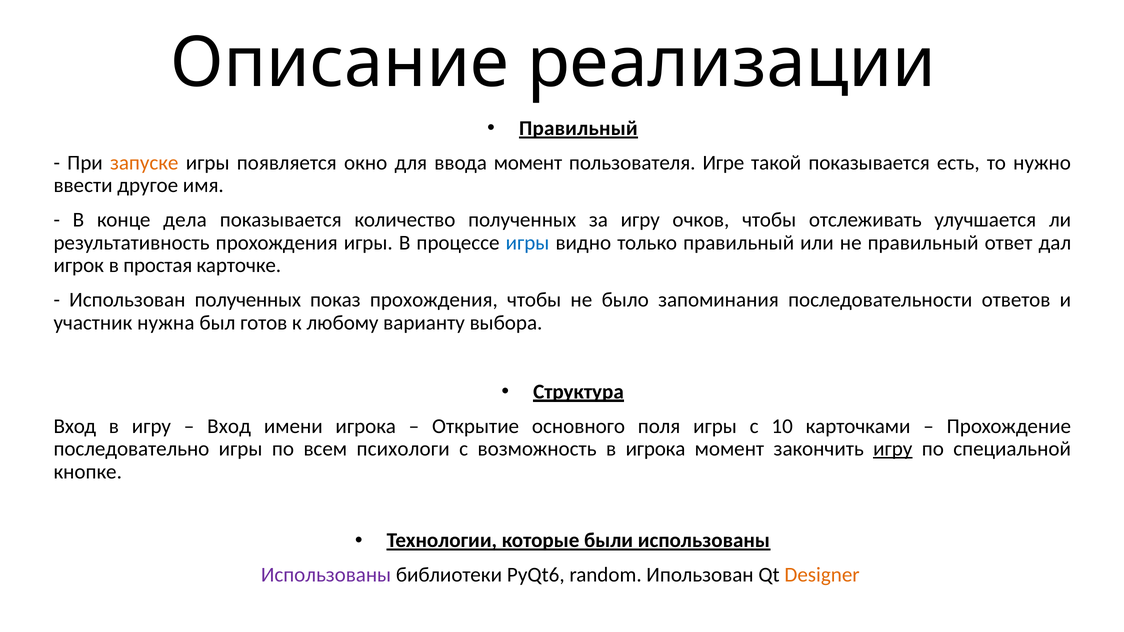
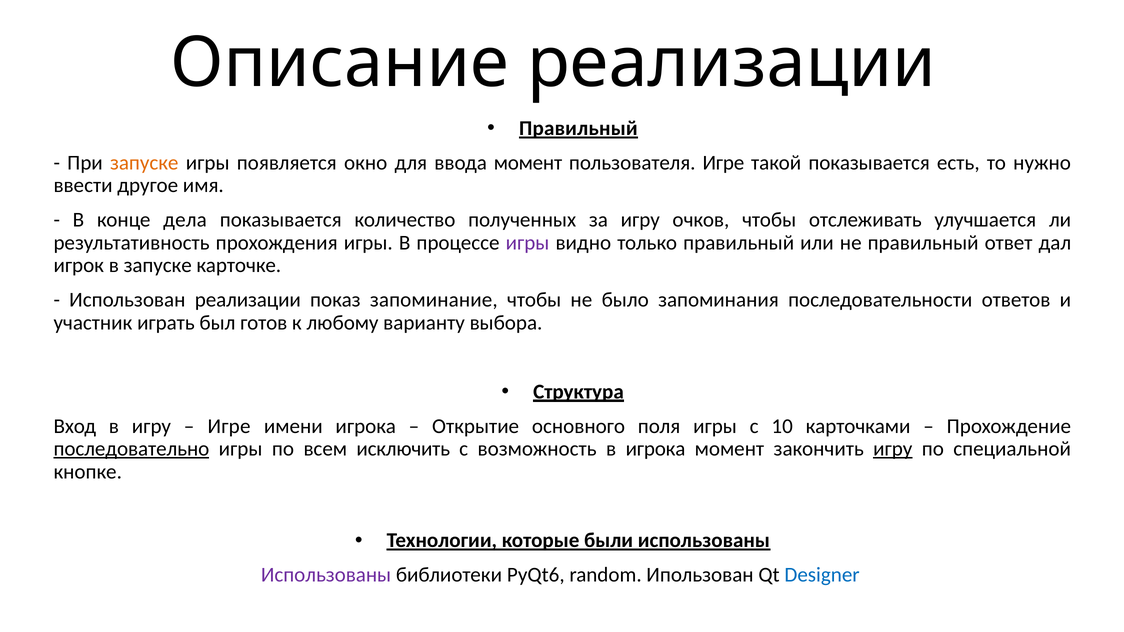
игры at (528, 243) colour: blue -> purple
в простая: простая -> запуске
Использован полученных: полученных -> реализации
показ прохождения: прохождения -> запоминание
нужна: нужна -> играть
Вход at (229, 426): Вход -> Игре
последовательно underline: none -> present
психологи: психологи -> исключить
Designer colour: orange -> blue
